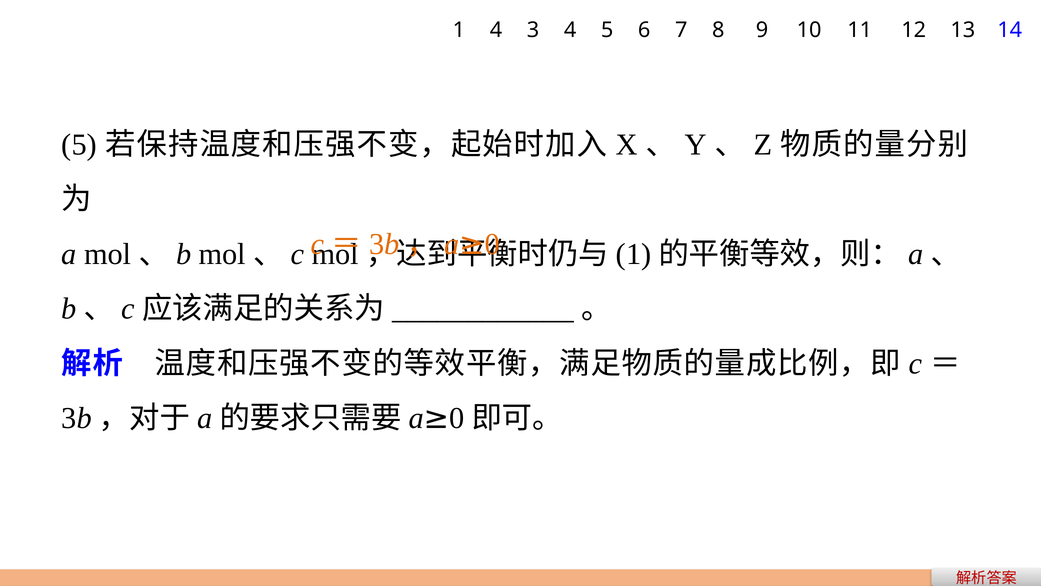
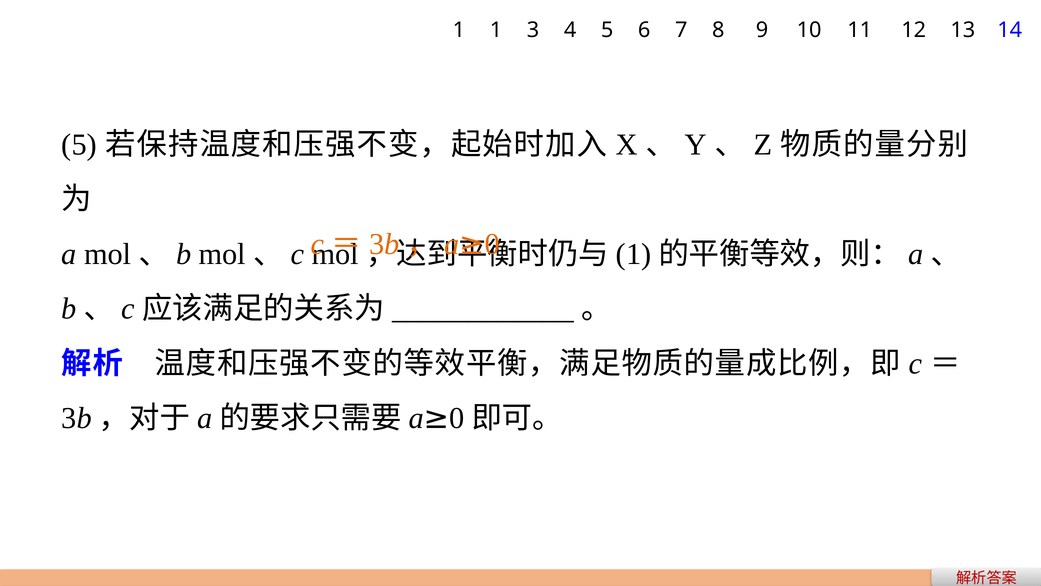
1 4: 4 -> 1
